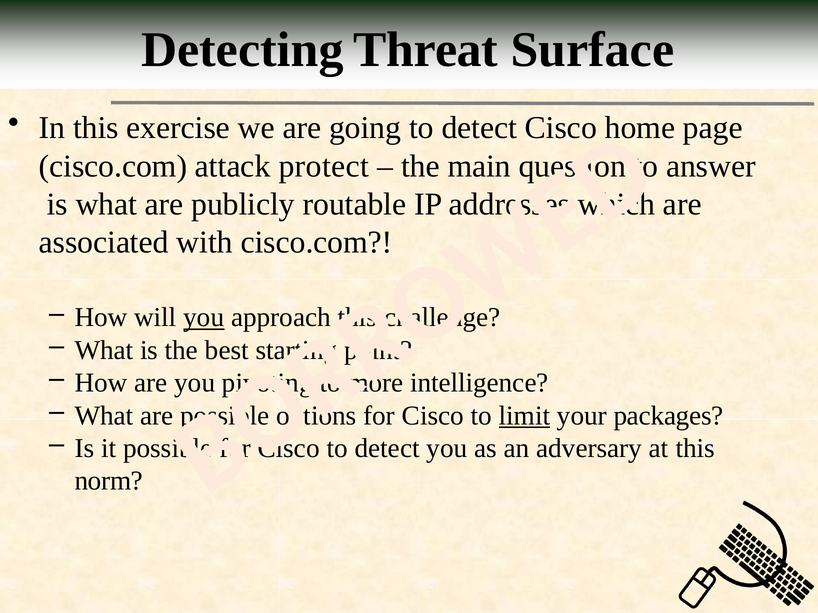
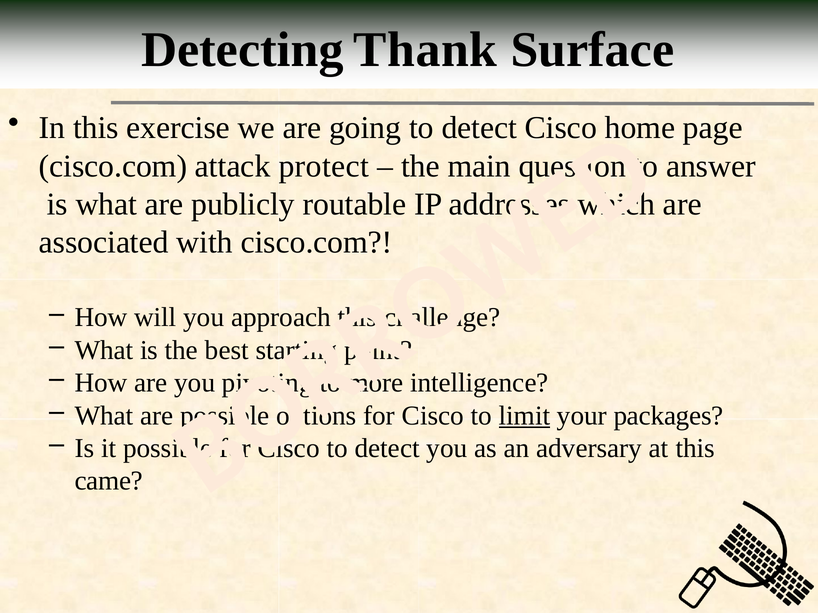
Threat: Threat -> Thank
you at (204, 318) underline: present -> none
norm: norm -> came
